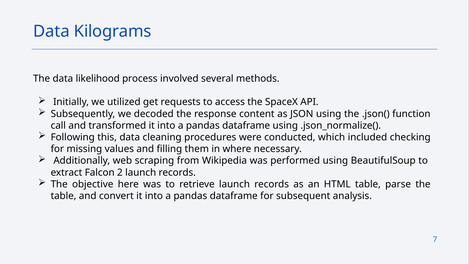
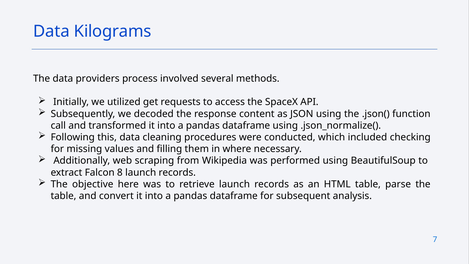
likelihood: likelihood -> providers
2: 2 -> 8
